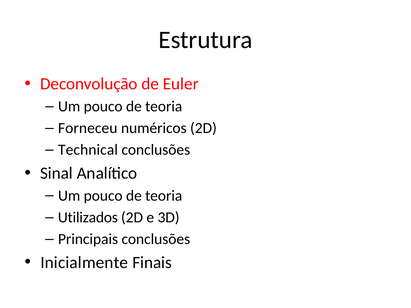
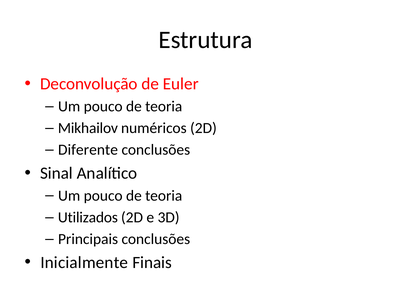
Forneceu: Forneceu -> Mikhailov
Technical: Technical -> Diferente
